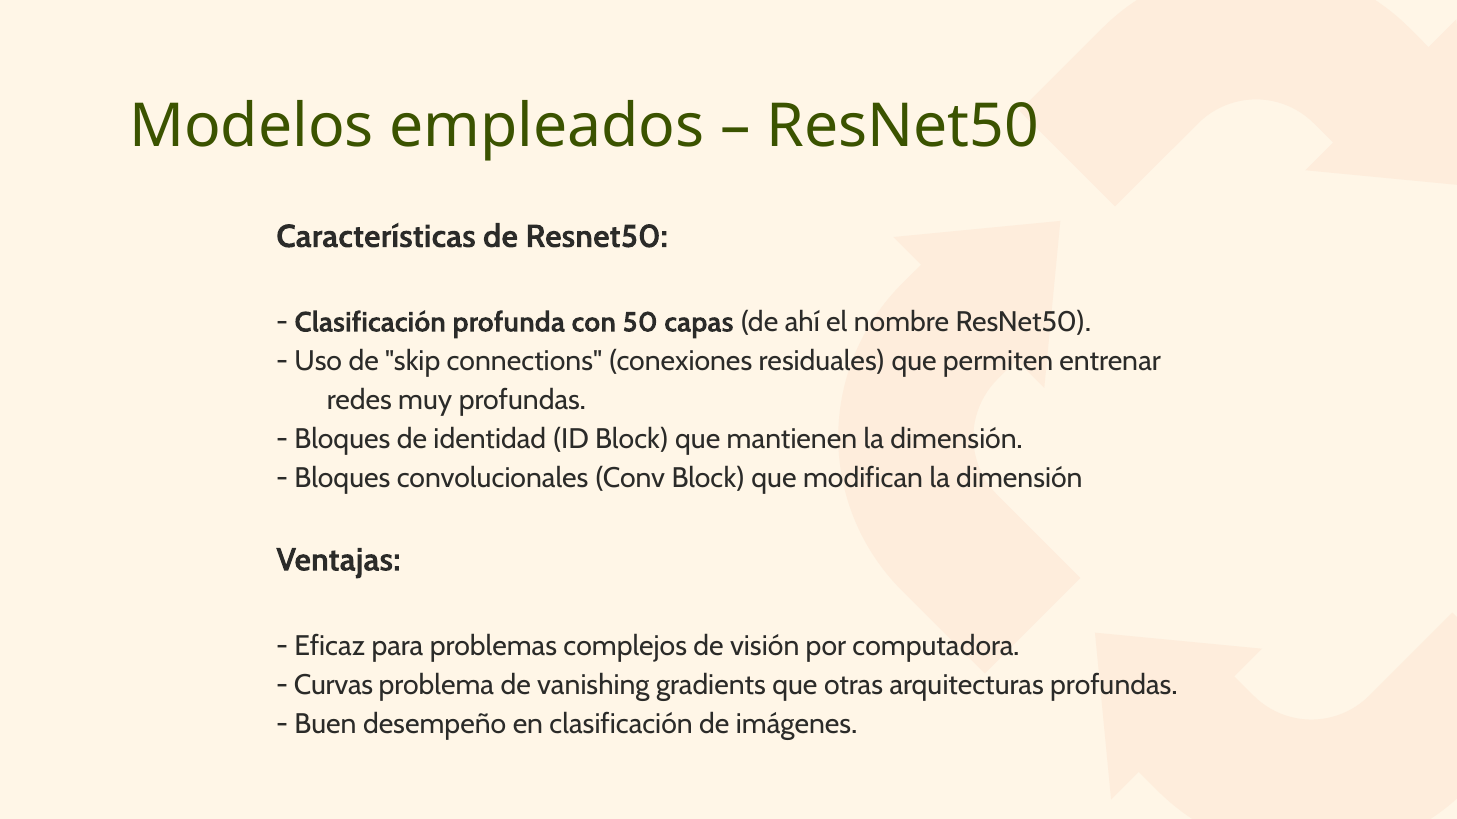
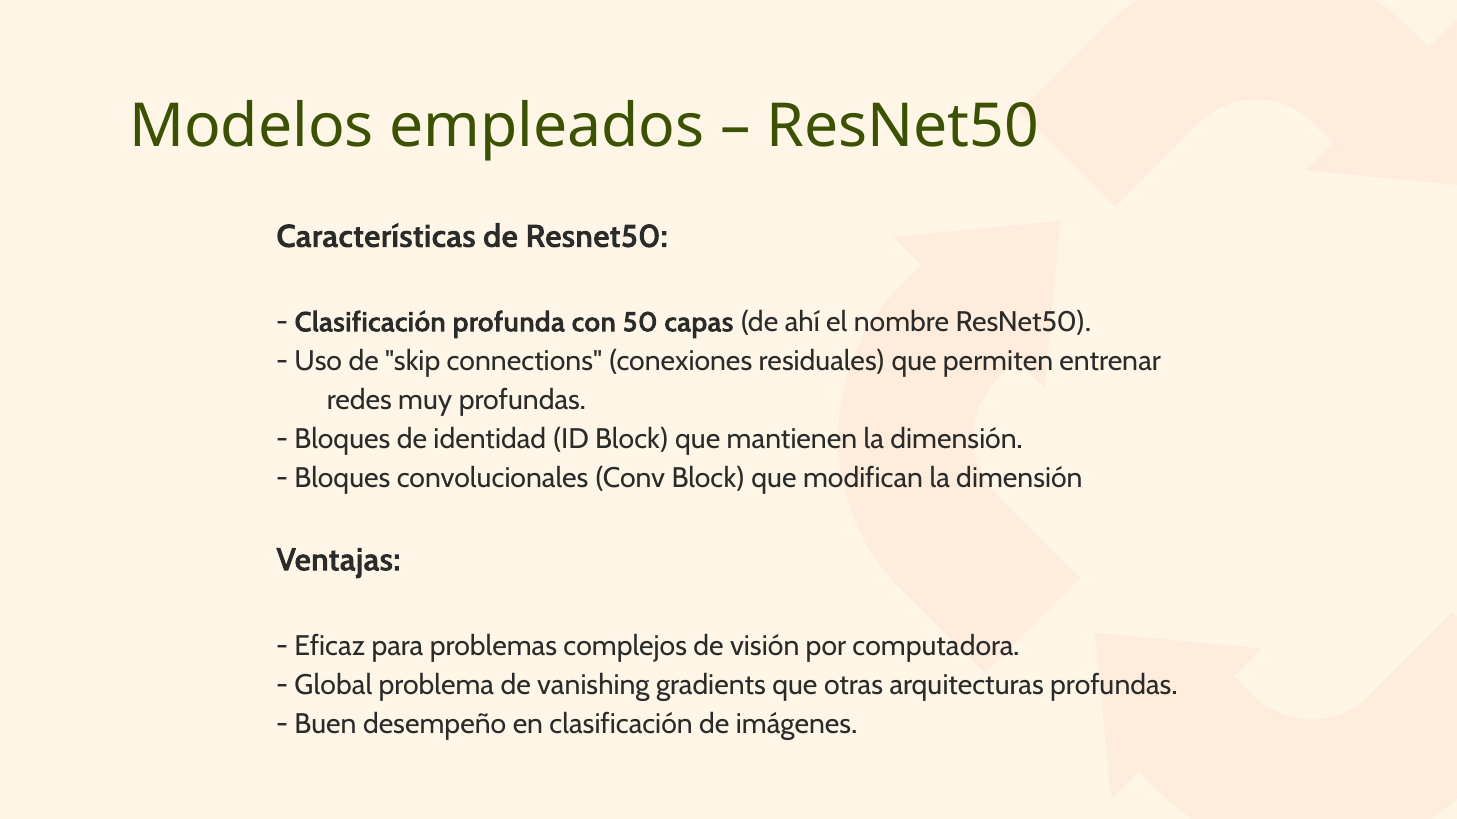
Curvas: Curvas -> Global
